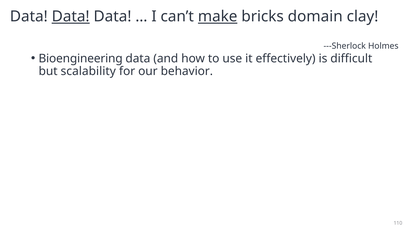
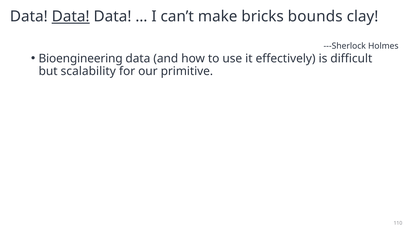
make underline: present -> none
domain: domain -> bounds
behavior: behavior -> primitive
